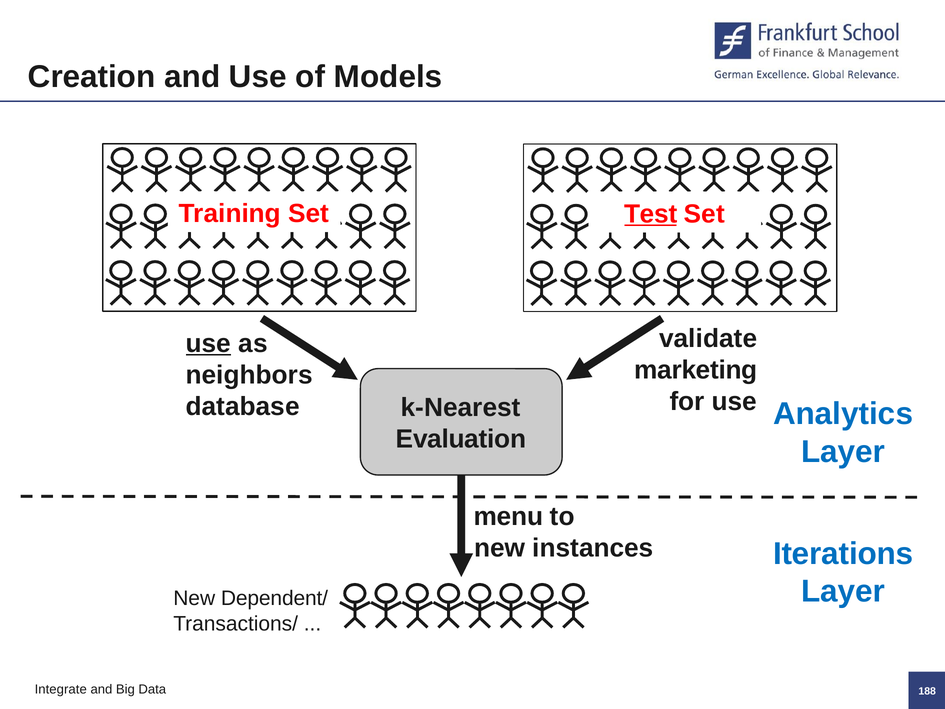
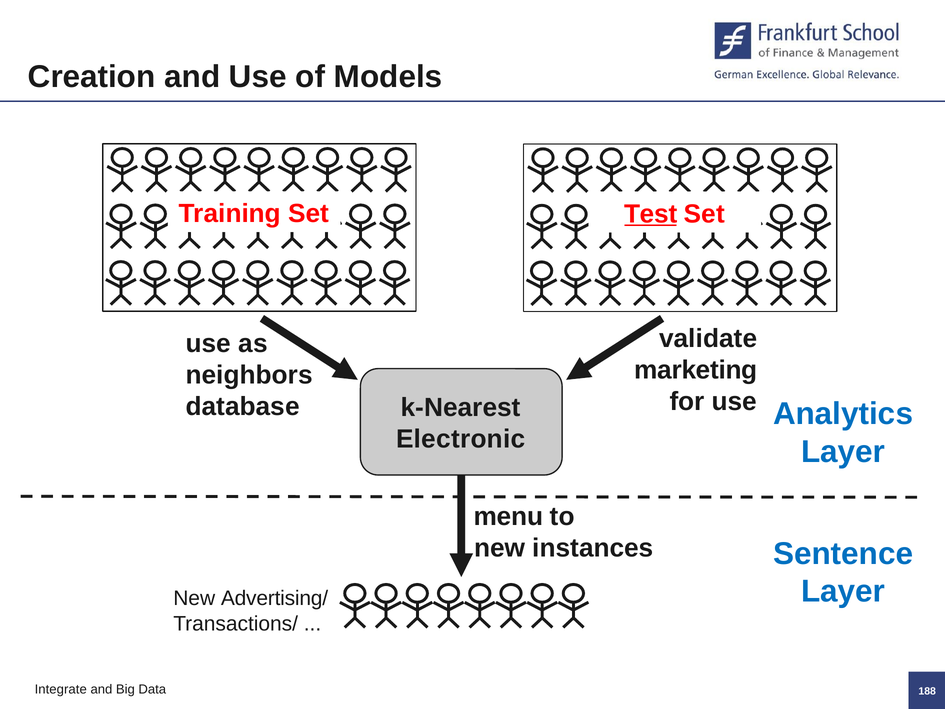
use at (208, 343) underline: present -> none
Evaluation: Evaluation -> Electronic
Iterations: Iterations -> Sentence
Dependent/: Dependent/ -> Advertising/
